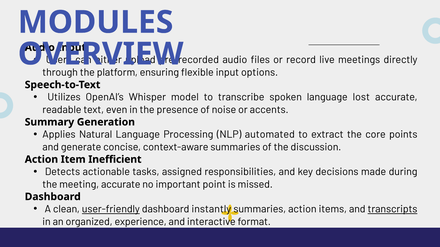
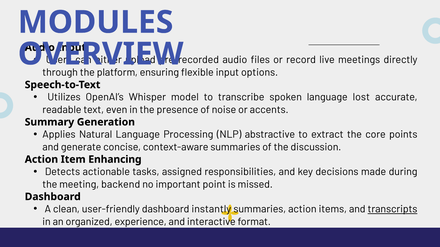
automated: automated -> abstractive
Inefficient: Inefficient -> Enhancing
meeting accurate: accurate -> backend
user-friendly underline: present -> none
